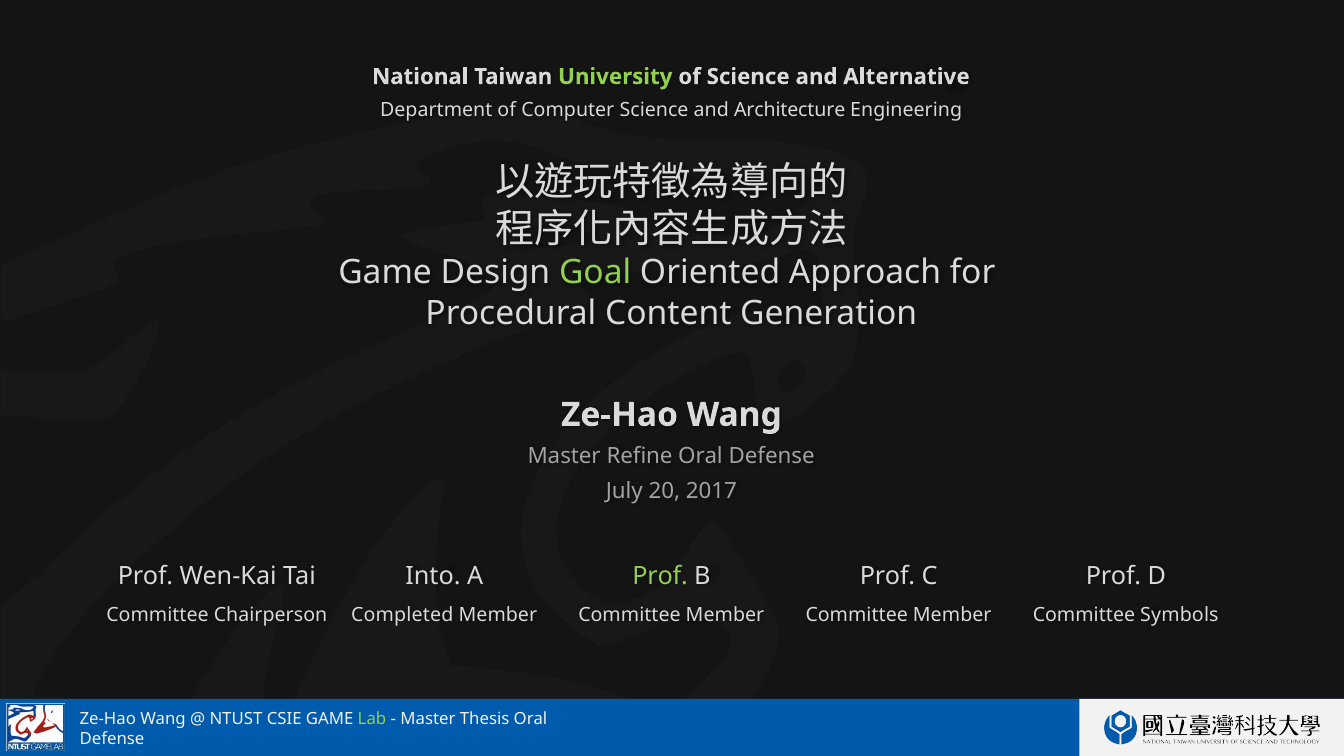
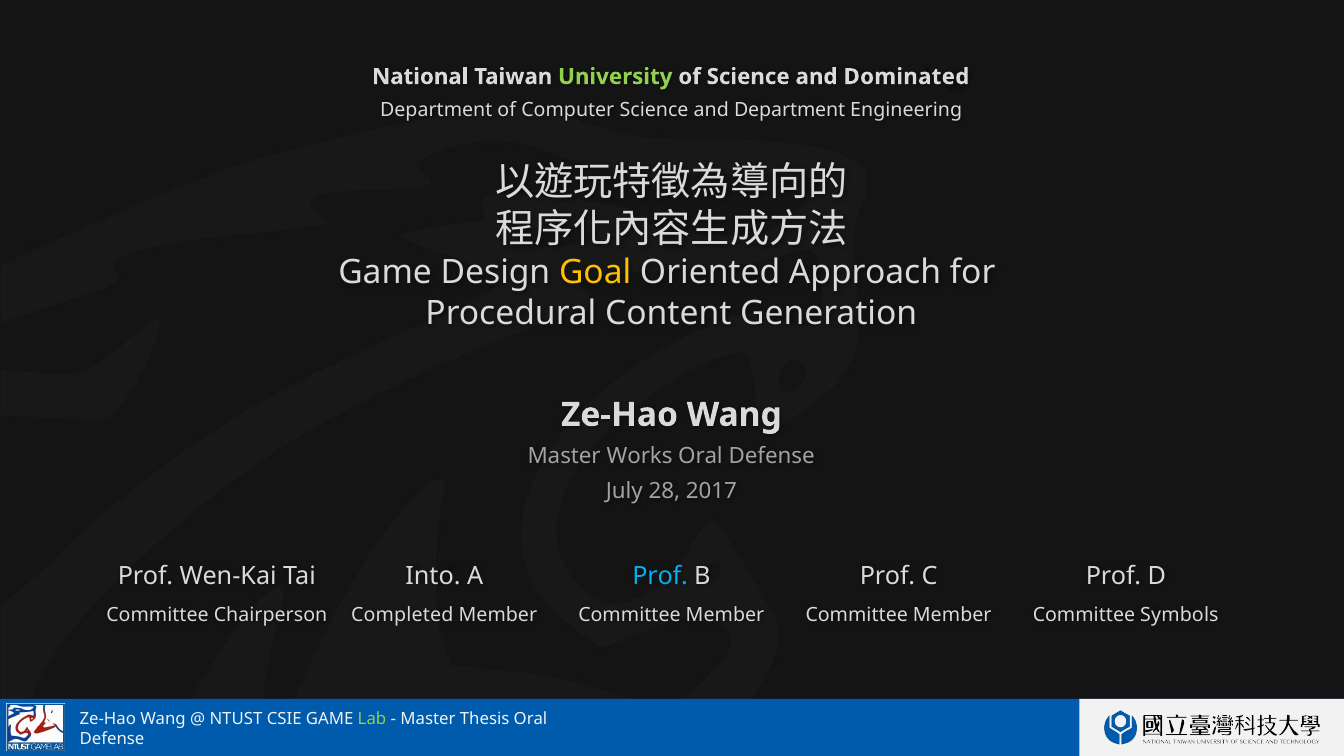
Alternative: Alternative -> Dominated
and Architecture: Architecture -> Department
Goal colour: light green -> yellow
Refine: Refine -> Works
20: 20 -> 28
Prof at (660, 576) colour: light green -> light blue
